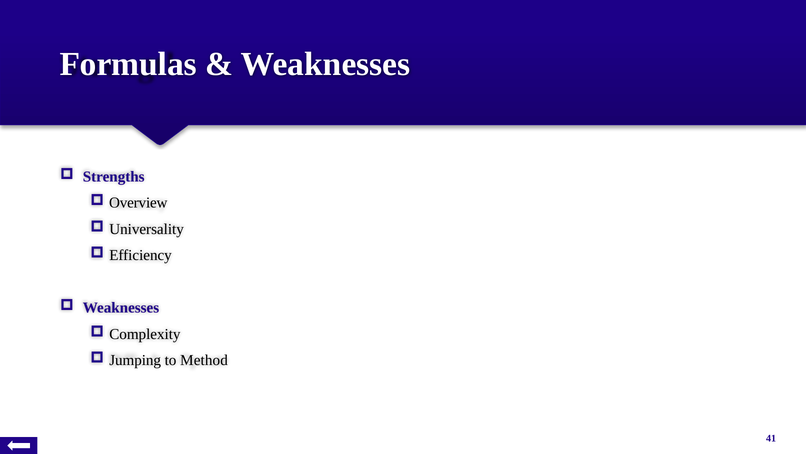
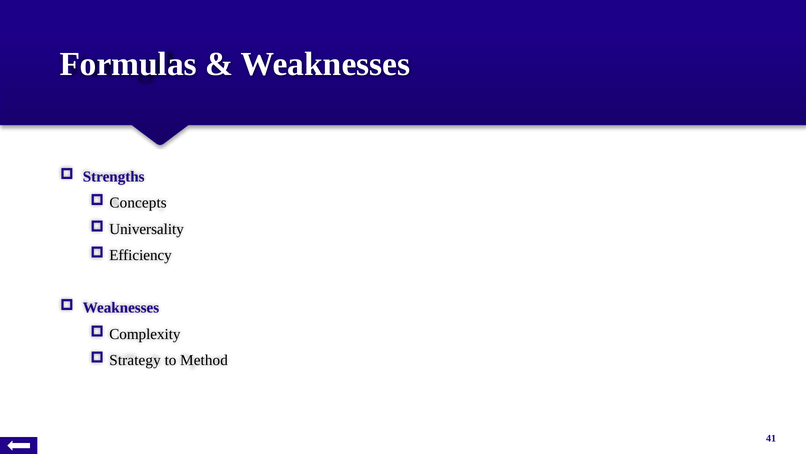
Overview: Overview -> Concepts
Jumping: Jumping -> Strategy
